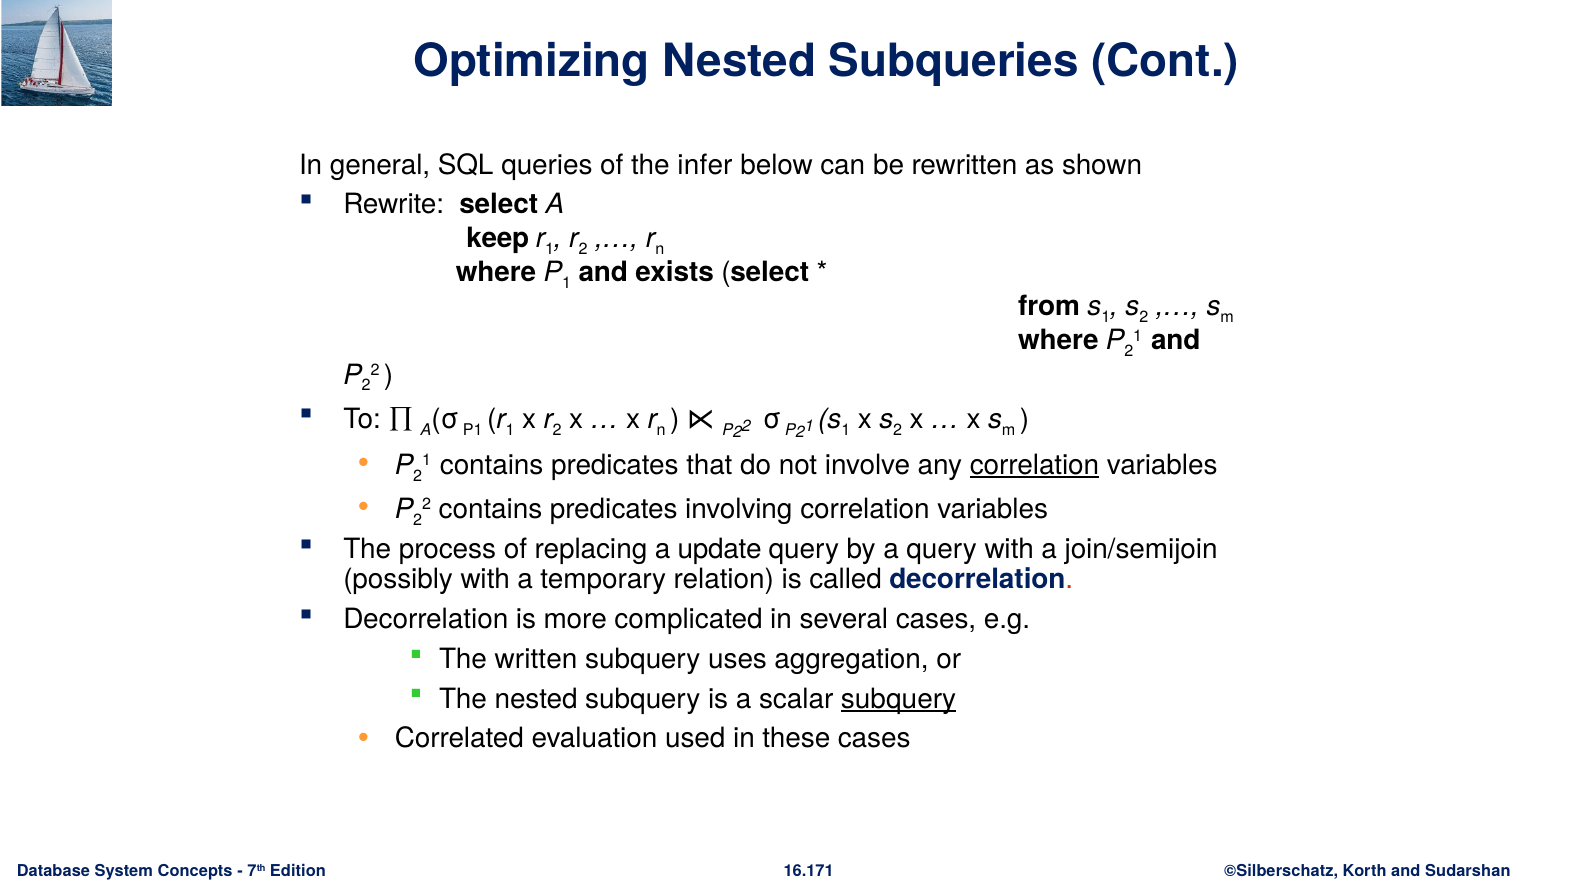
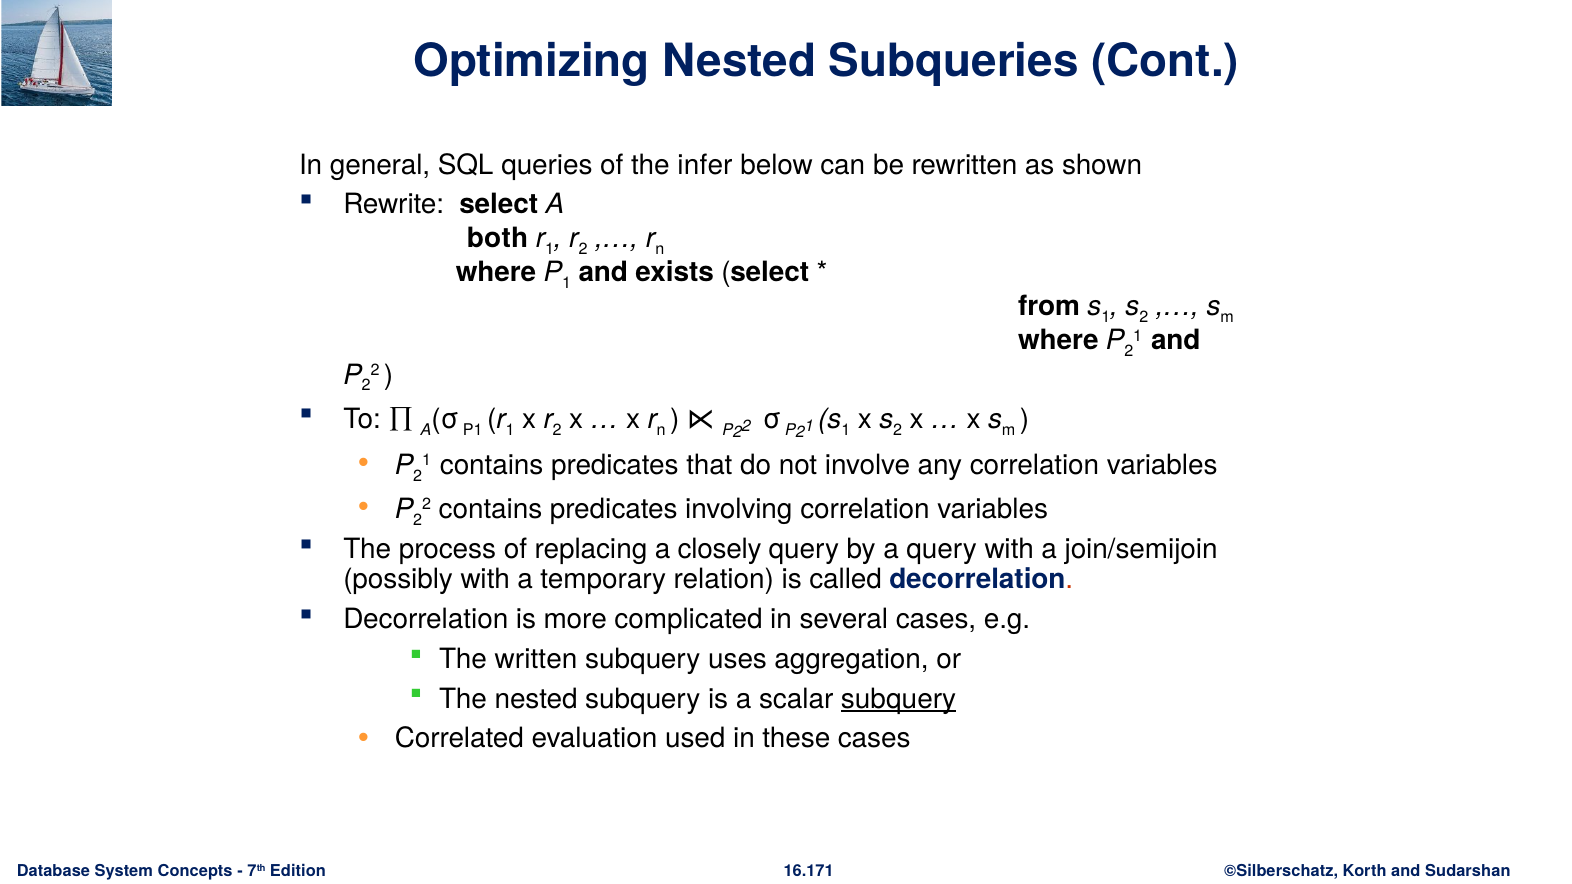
keep: keep -> both
correlation at (1035, 465) underline: present -> none
update: update -> closely
